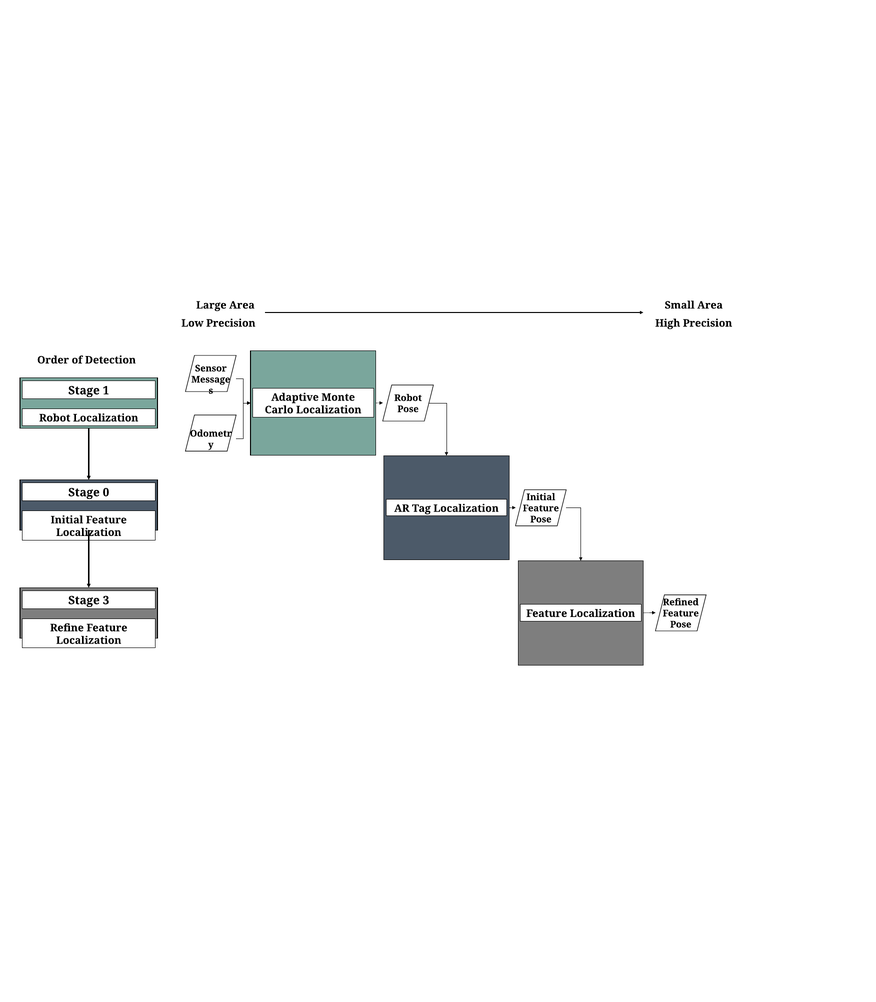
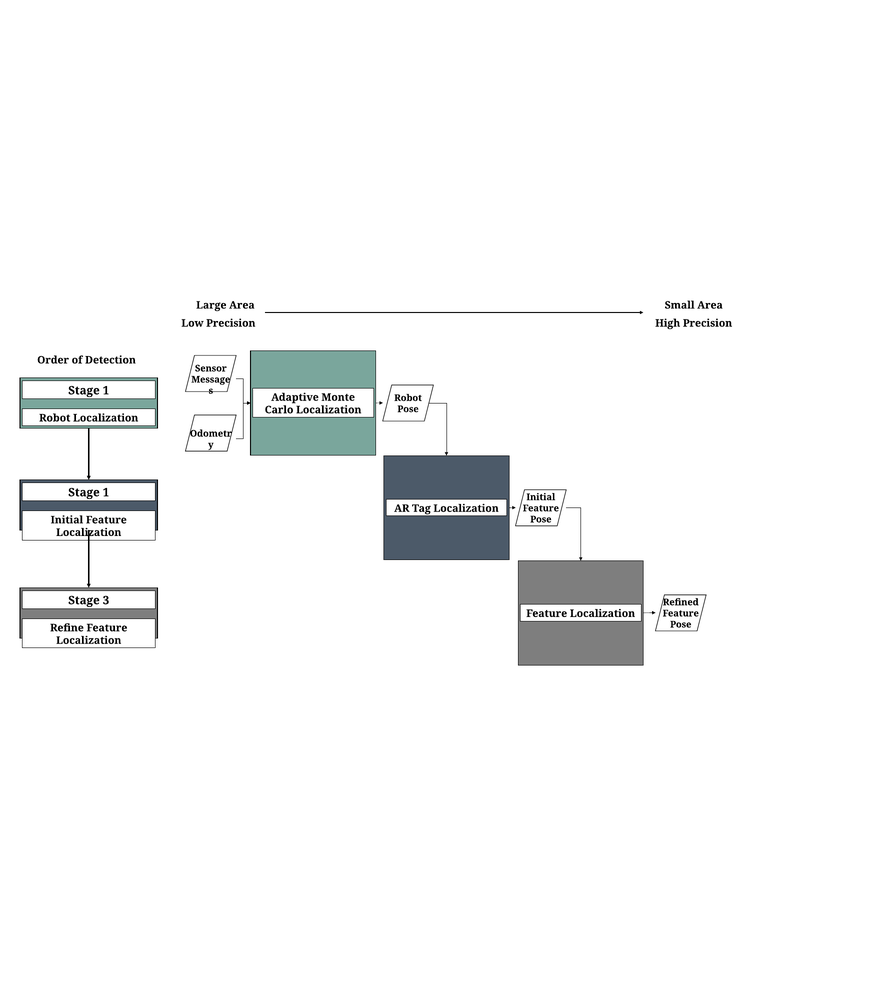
0 at (106, 492): 0 -> 1
